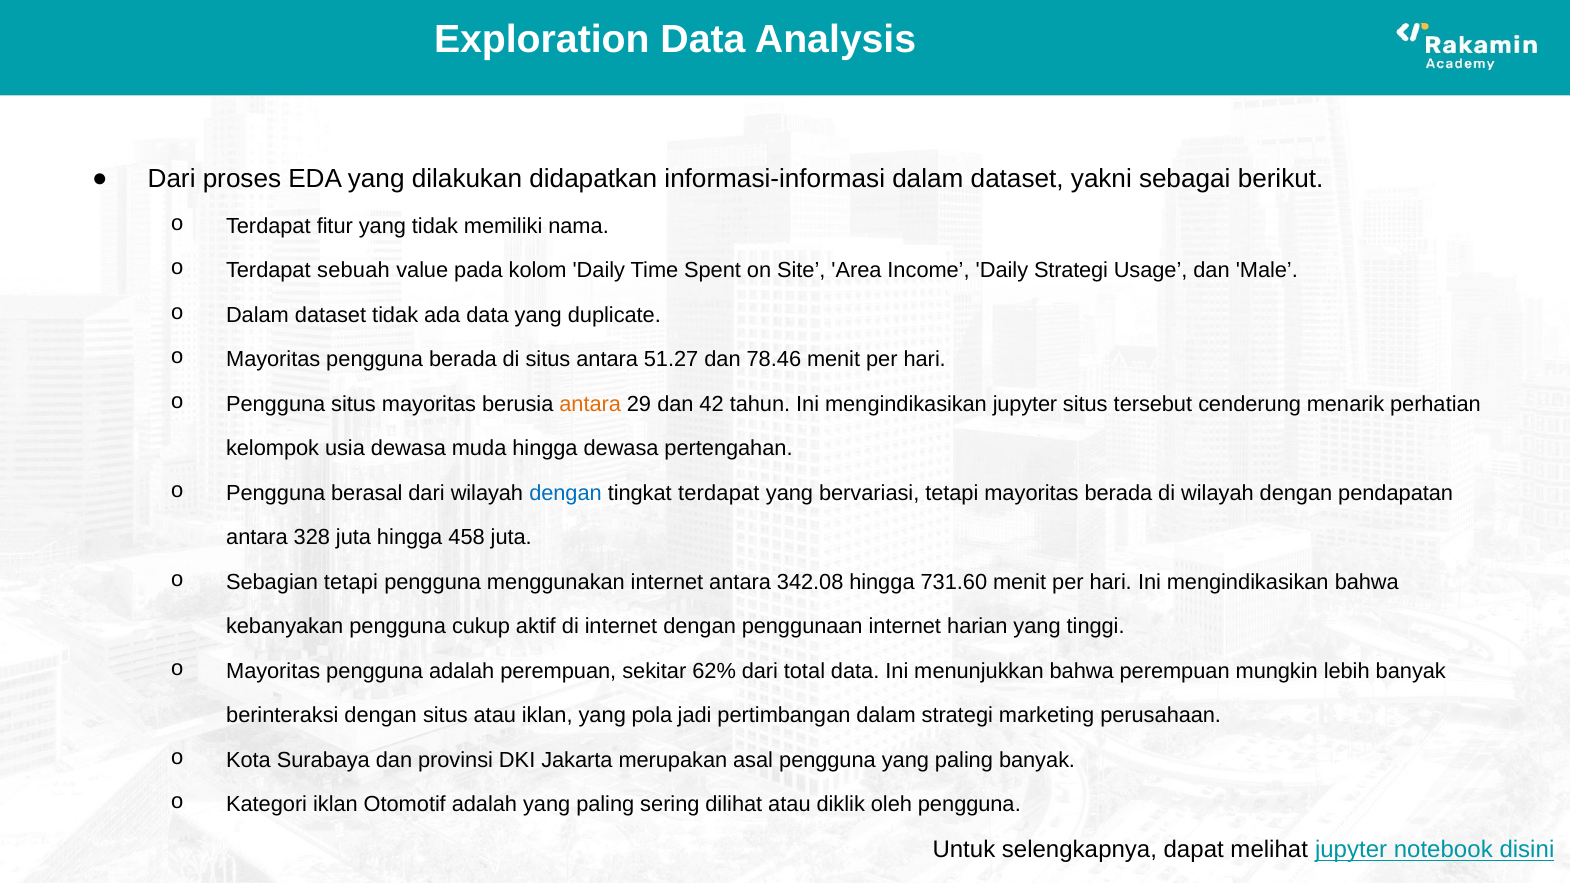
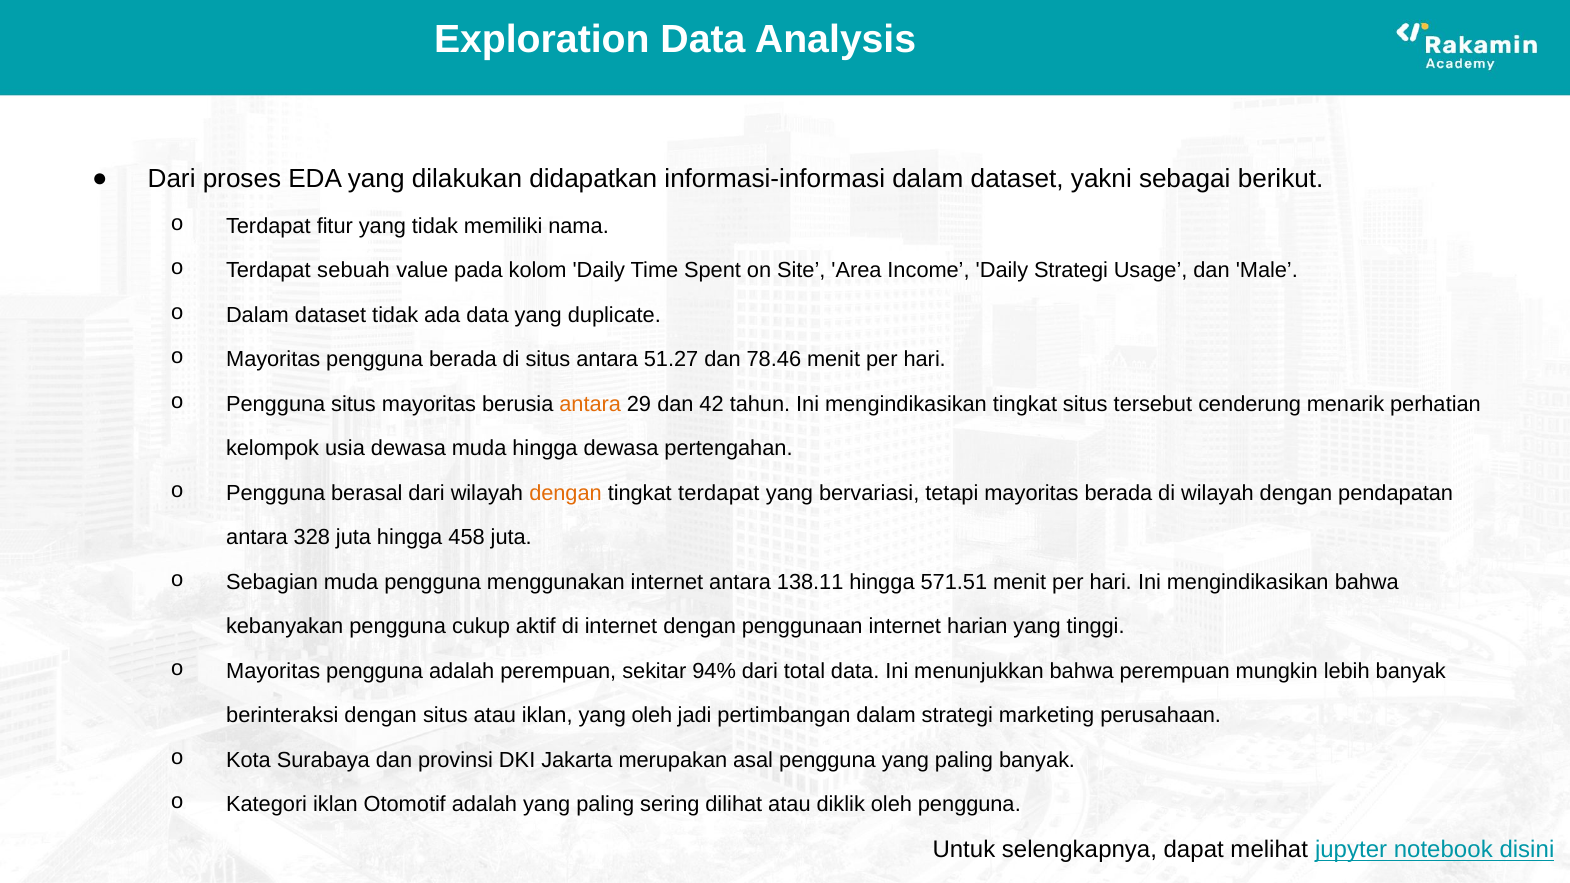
mengindikasikan jupyter: jupyter -> tingkat
dengan at (565, 493) colour: blue -> orange
Sebagian tetapi: tetapi -> muda
342.08: 342.08 -> 138.11
731.60: 731.60 -> 571.51
62%: 62% -> 94%
yang pola: pola -> oleh
